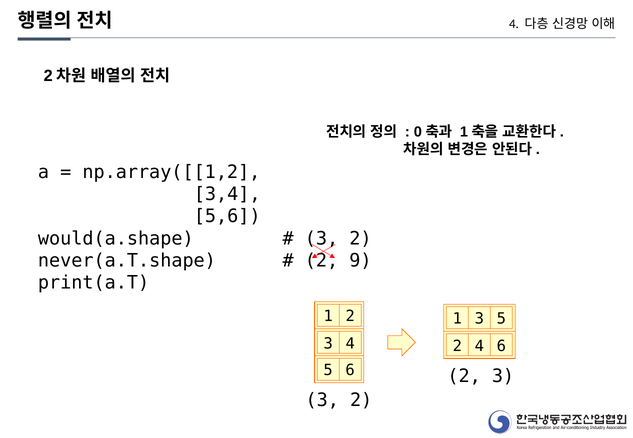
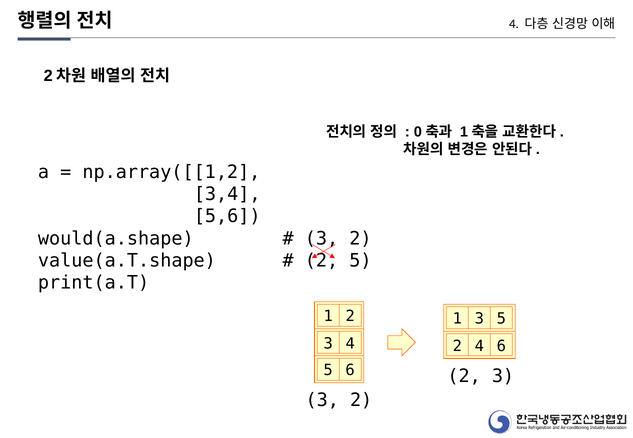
never(a.T.shape: never(a.T.shape -> value(a.T.shape
2 9: 9 -> 5
